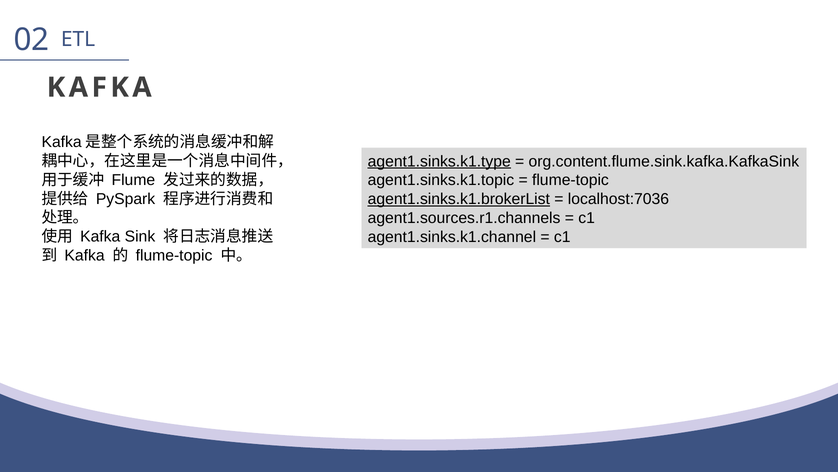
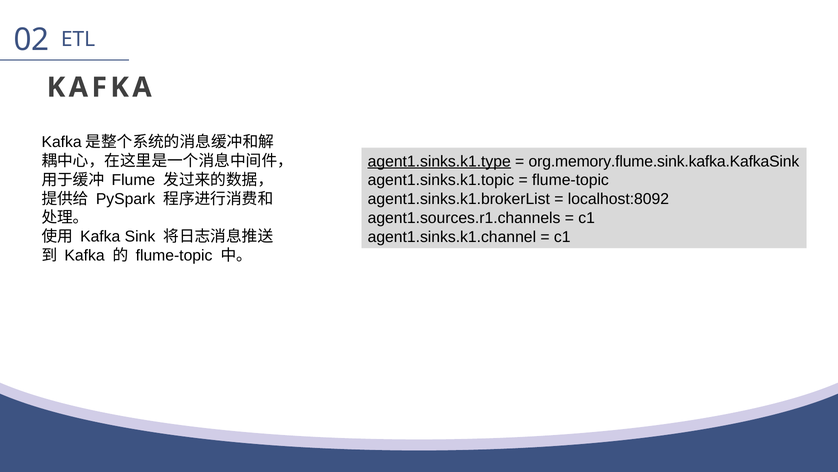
org.content.flume.sink.kafka.KafkaSink: org.content.flume.sink.kafka.KafkaSink -> org.memory.flume.sink.kafka.KafkaSink
agent1.sinks.k1.brokerList underline: present -> none
localhost:7036: localhost:7036 -> localhost:8092
